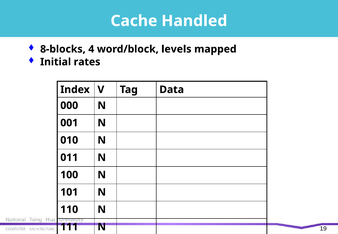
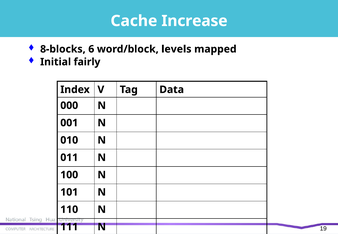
Handled: Handled -> Increase
4: 4 -> 6
rates: rates -> fairly
